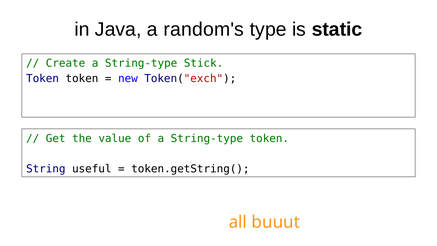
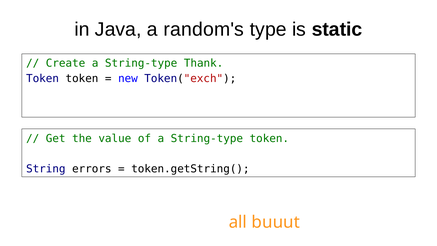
Stick: Stick -> Thank
useful: useful -> errors
